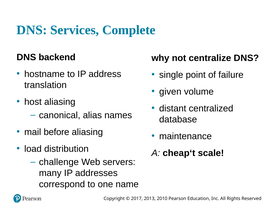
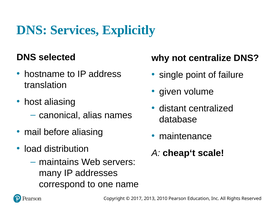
Complete: Complete -> Explicitly
backend: backend -> selected
challenge: challenge -> maintains
